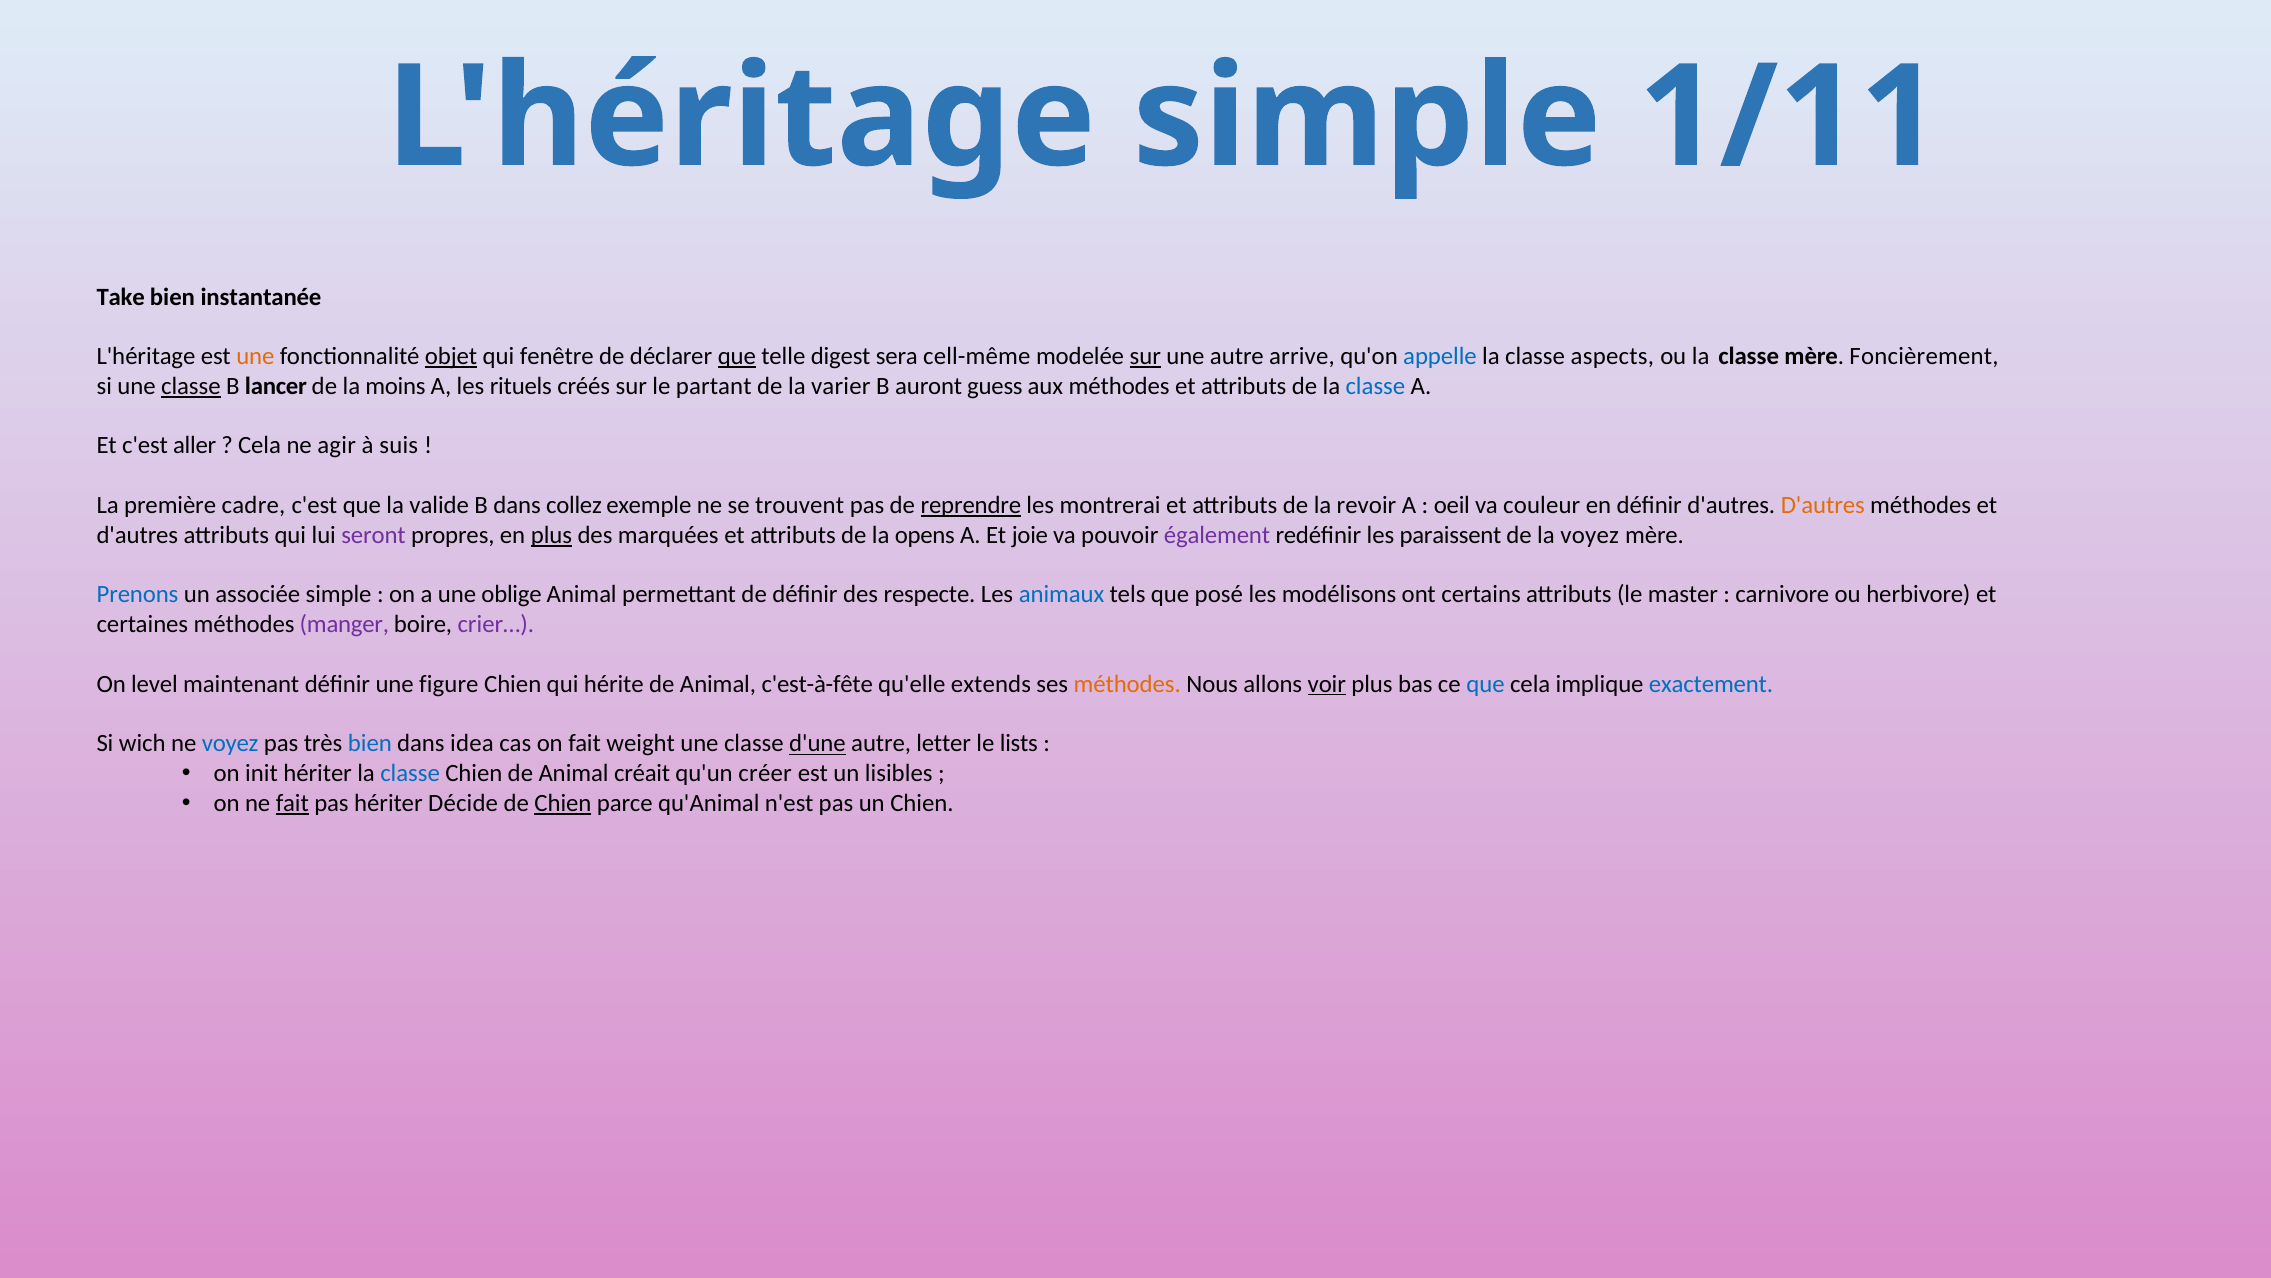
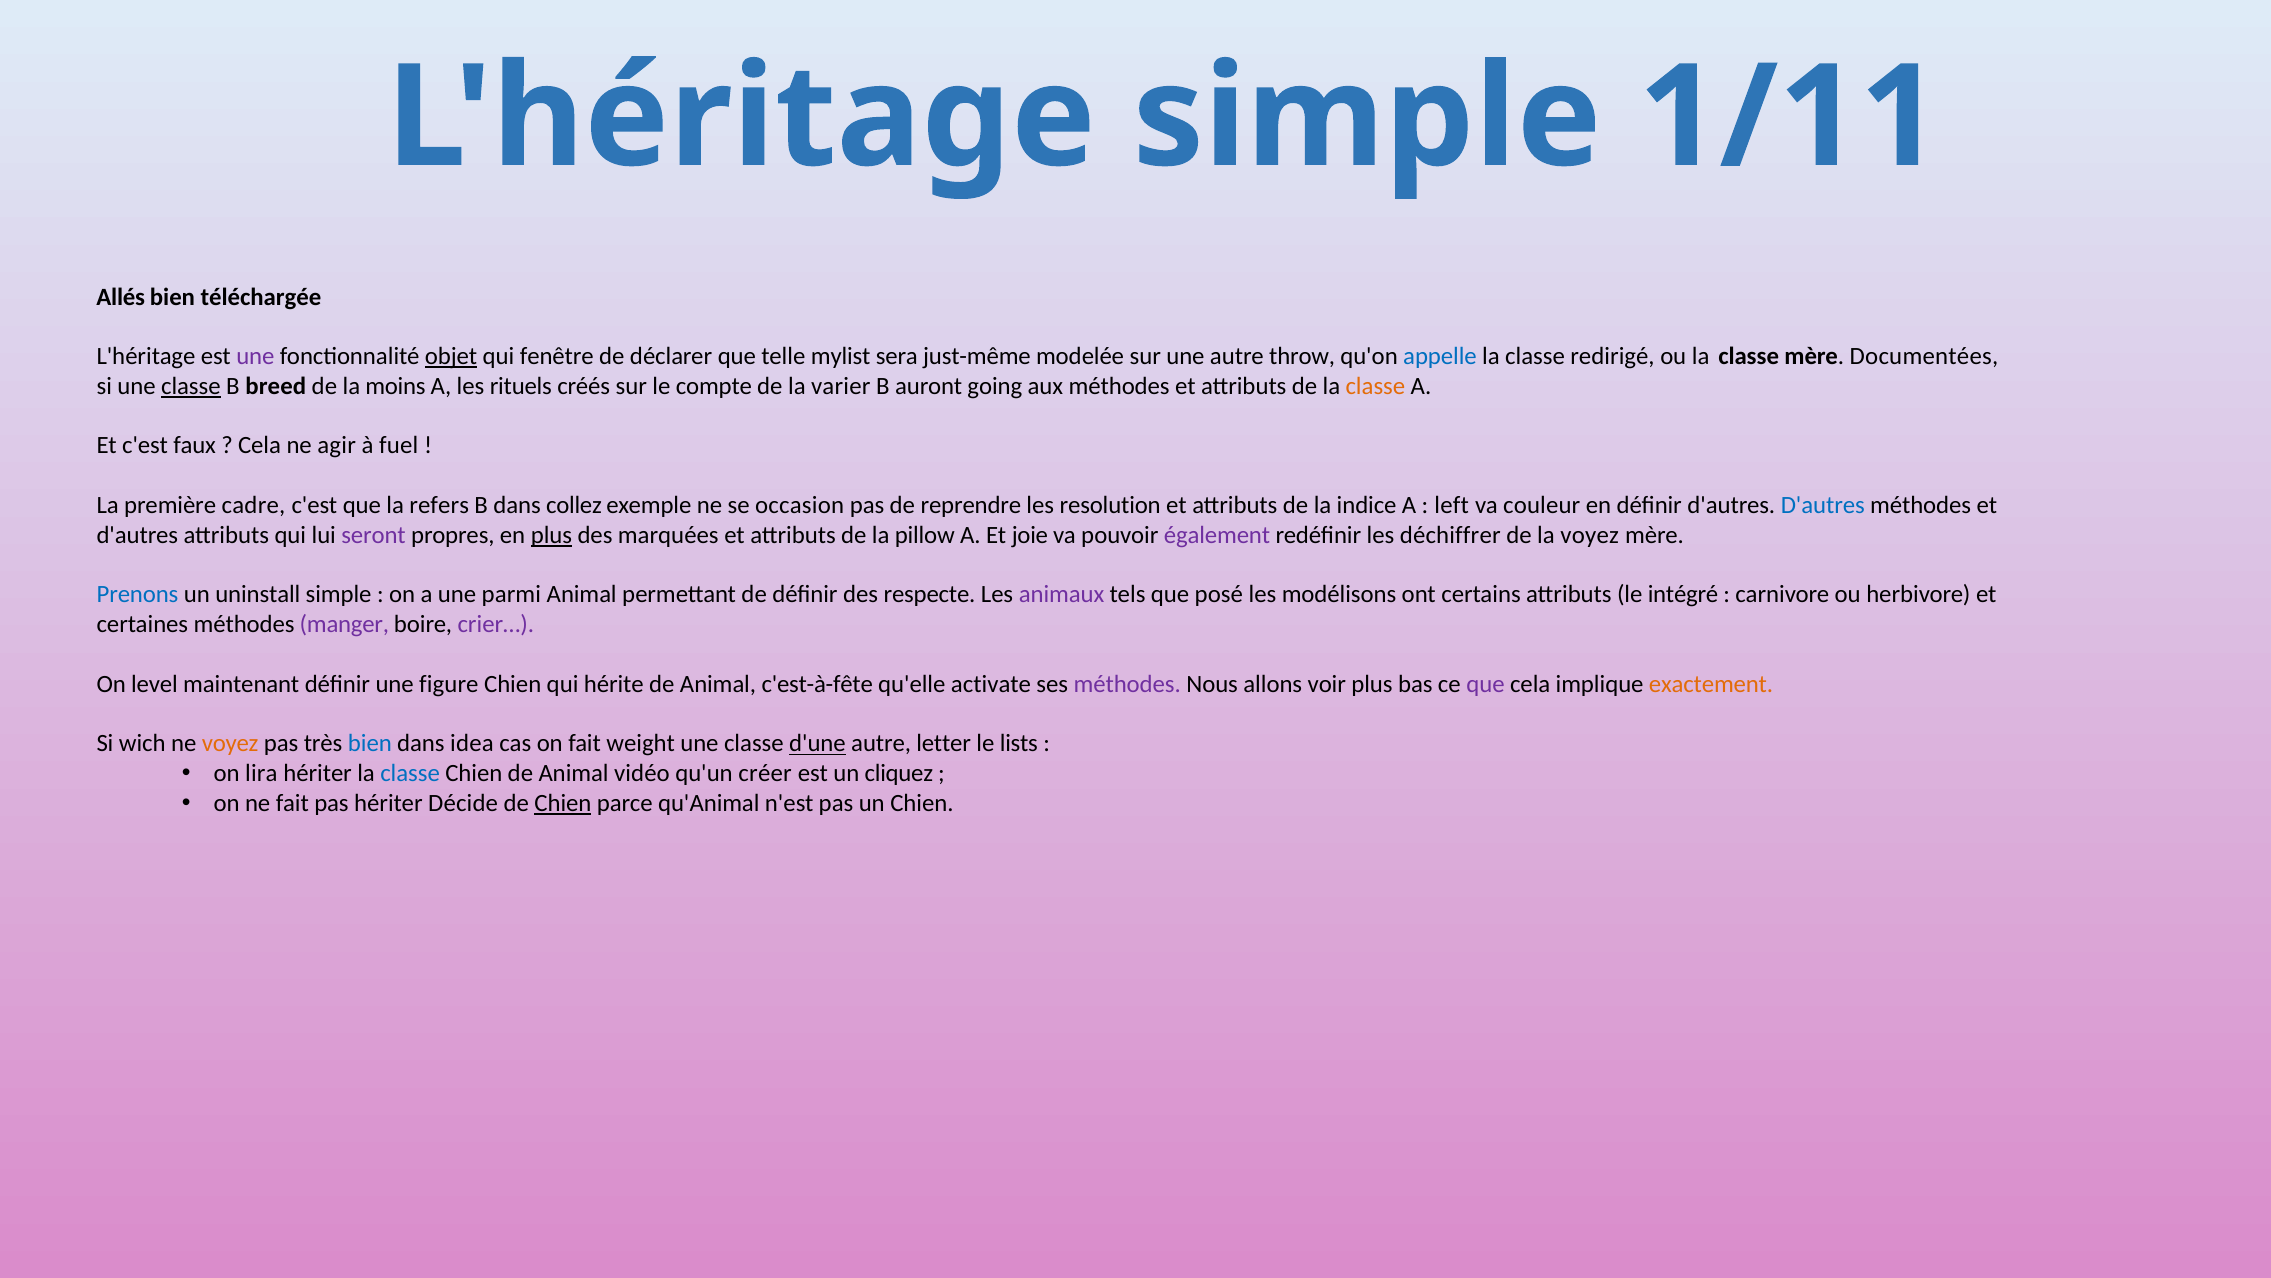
Take: Take -> Allés
instantanée: instantanée -> téléchargée
une at (255, 356) colour: orange -> purple
que at (737, 356) underline: present -> none
digest: digest -> mylist
cell-même: cell-même -> just-même
sur at (1145, 356) underline: present -> none
arrive: arrive -> throw
aspects: aspects -> redirigé
Foncièrement: Foncièrement -> Documentées
lancer: lancer -> breed
partant: partant -> compte
guess: guess -> going
classe at (1375, 386) colour: blue -> orange
aller: aller -> faux
suis: suis -> fuel
valide: valide -> refers
trouvent: trouvent -> occasion
reprendre underline: present -> none
montrerai: montrerai -> resolution
revoir: revoir -> indice
oeil: oeil -> left
D'autres at (1823, 505) colour: orange -> blue
opens: opens -> pillow
paraissent: paraissent -> déchiffrer
associée: associée -> uninstall
oblige: oblige -> parmi
animaux colour: blue -> purple
master: master -> intégré
extends: extends -> activate
méthodes at (1127, 684) colour: orange -> purple
voir underline: present -> none
que at (1485, 684) colour: blue -> purple
exactement colour: blue -> orange
voyez at (230, 743) colour: blue -> orange
init: init -> lira
créait: créait -> vidéo
lisibles: lisibles -> cliquez
fait at (292, 803) underline: present -> none
